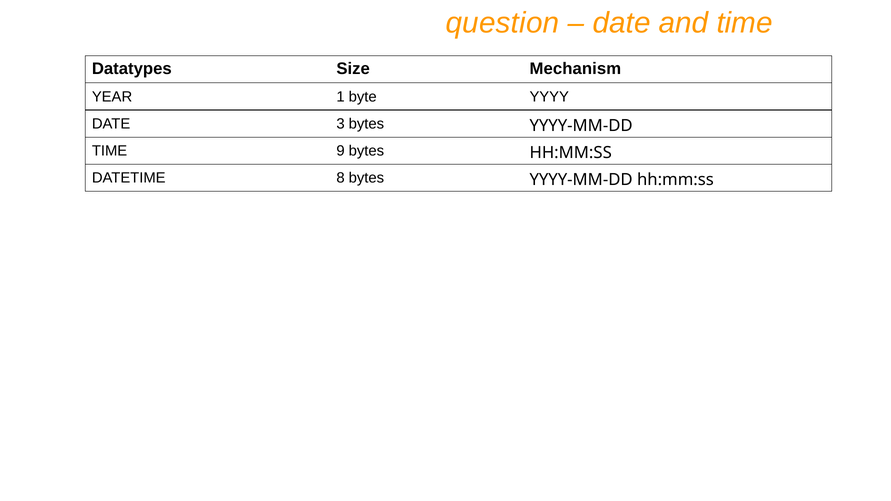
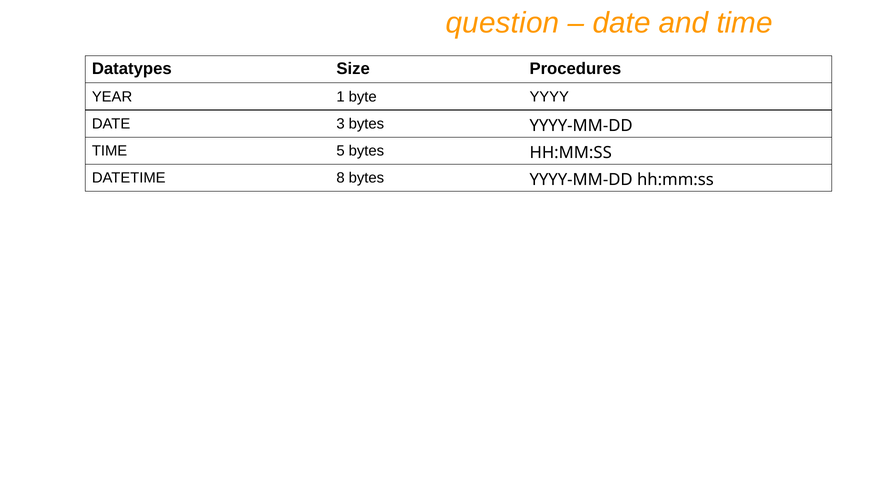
Mechanism: Mechanism -> Procedures
9: 9 -> 5
